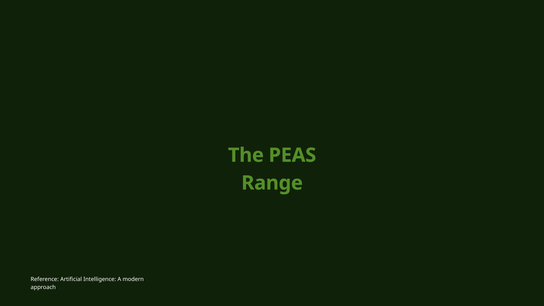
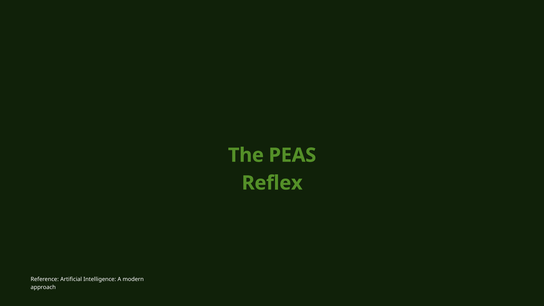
Range: Range -> Reflex
